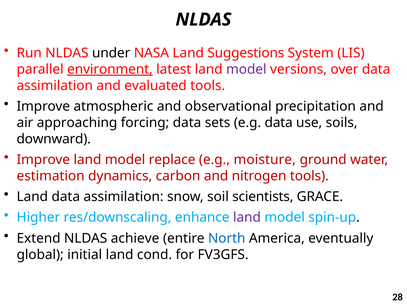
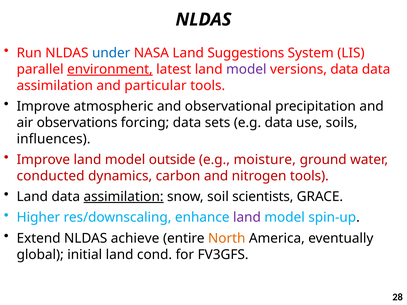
under colour: black -> blue
versions over: over -> data
evaluated: evaluated -> particular
approaching: approaching -> observations
downward: downward -> influences
replace: replace -> outside
estimation: estimation -> conducted
assimilation at (124, 197) underline: none -> present
North colour: blue -> orange
